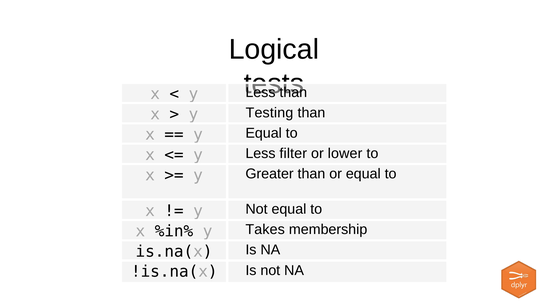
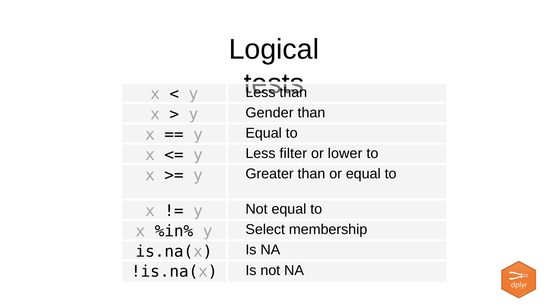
Testing: Testing -> Gender
Takes: Takes -> Select
